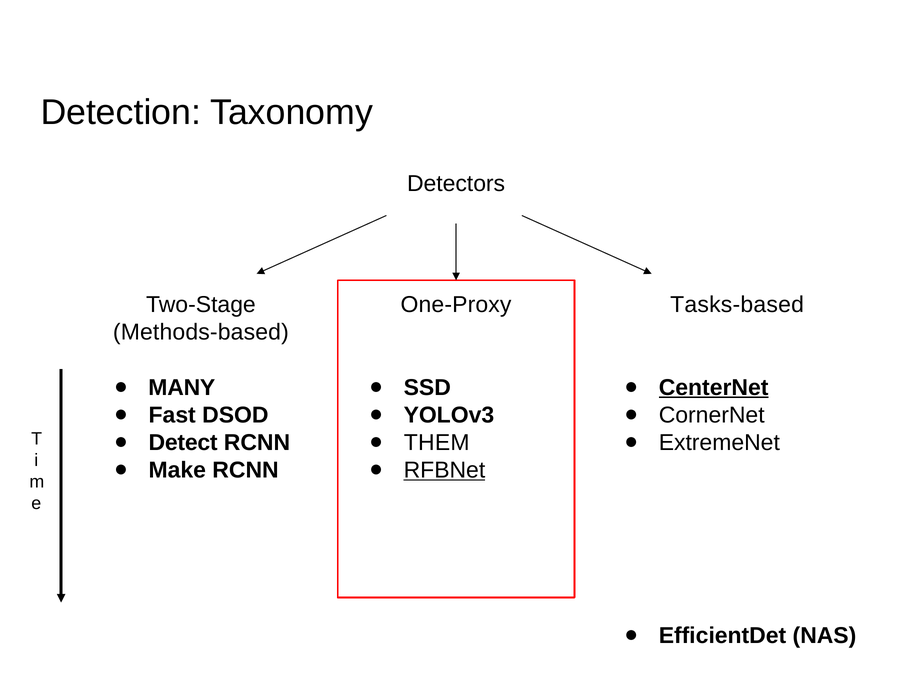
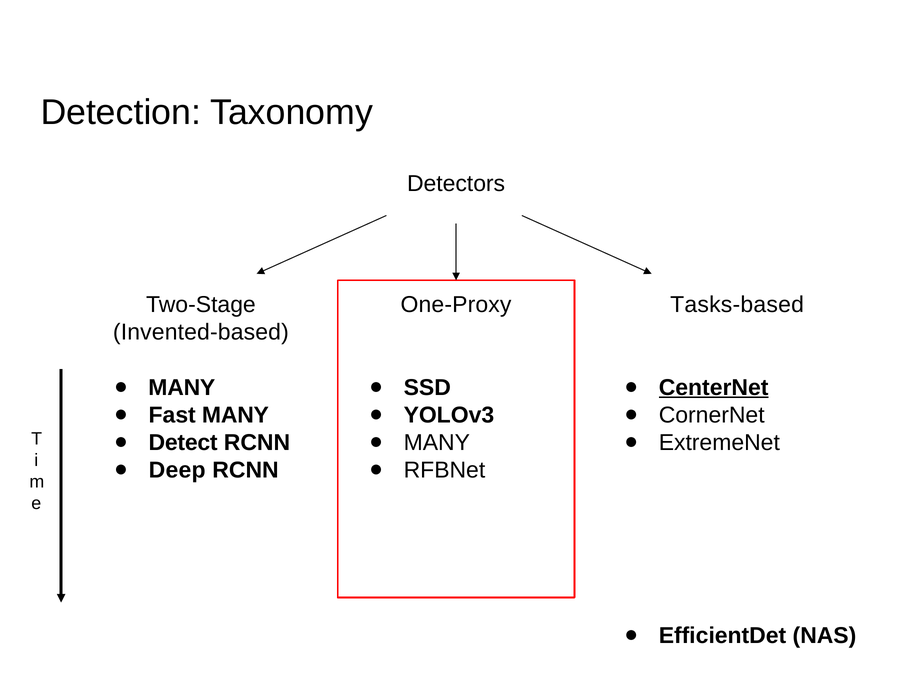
Methods-based: Methods-based -> Invented-based
Fast DSOD: DSOD -> MANY
THEM at (437, 443): THEM -> MANY
Make: Make -> Deep
RFBNet underline: present -> none
